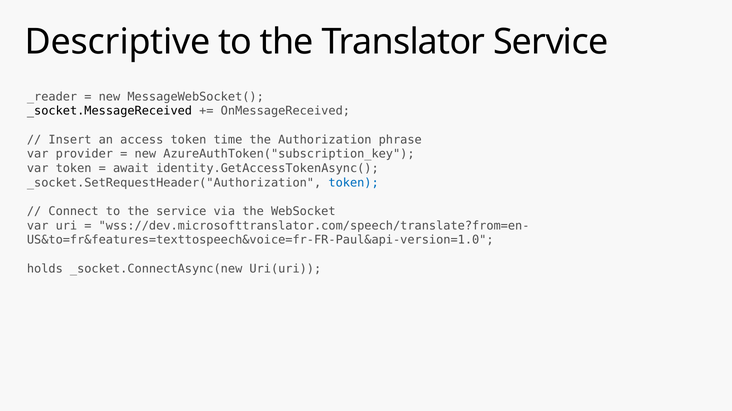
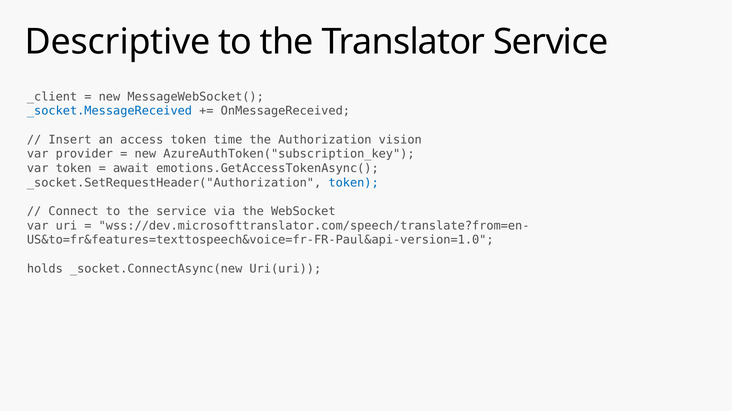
_reader: _reader -> _client
_socket.MessageReceived colour: black -> blue
phrase: phrase -> vision
identity.GetAccessTokenAsync(: identity.GetAccessTokenAsync( -> emotions.GetAccessTokenAsync(
